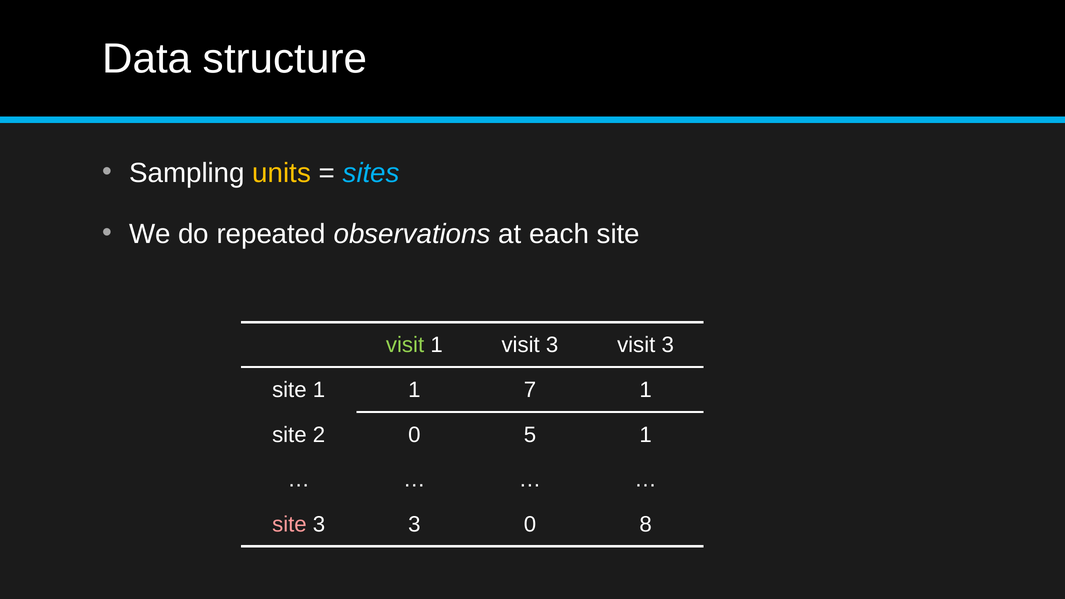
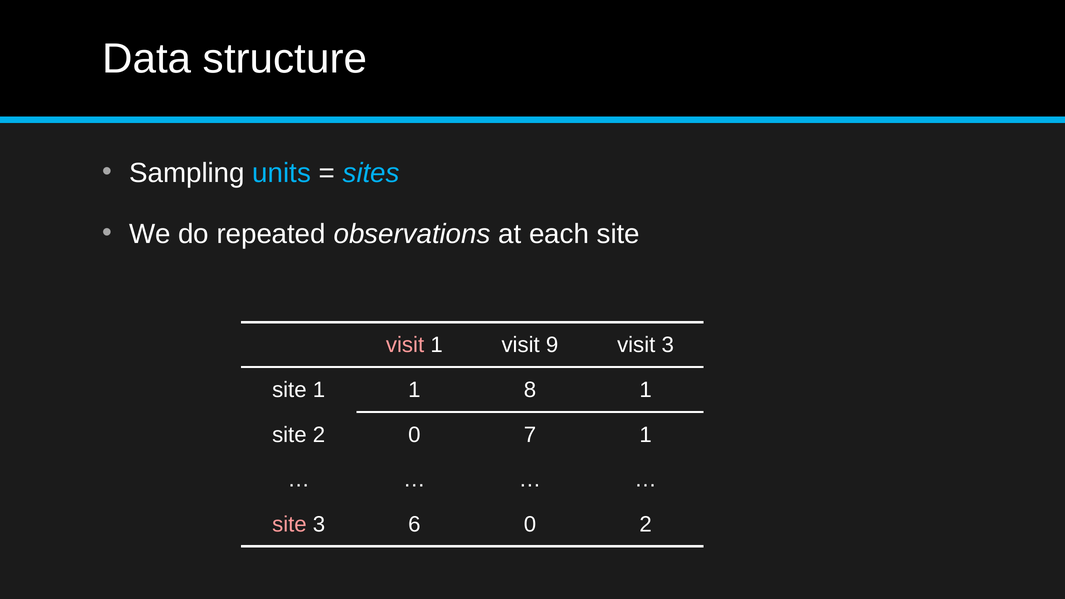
units colour: yellow -> light blue
visit at (405, 345) colour: light green -> pink
1 visit 3: 3 -> 9
7: 7 -> 8
5: 5 -> 7
3 3: 3 -> 6
0 8: 8 -> 2
